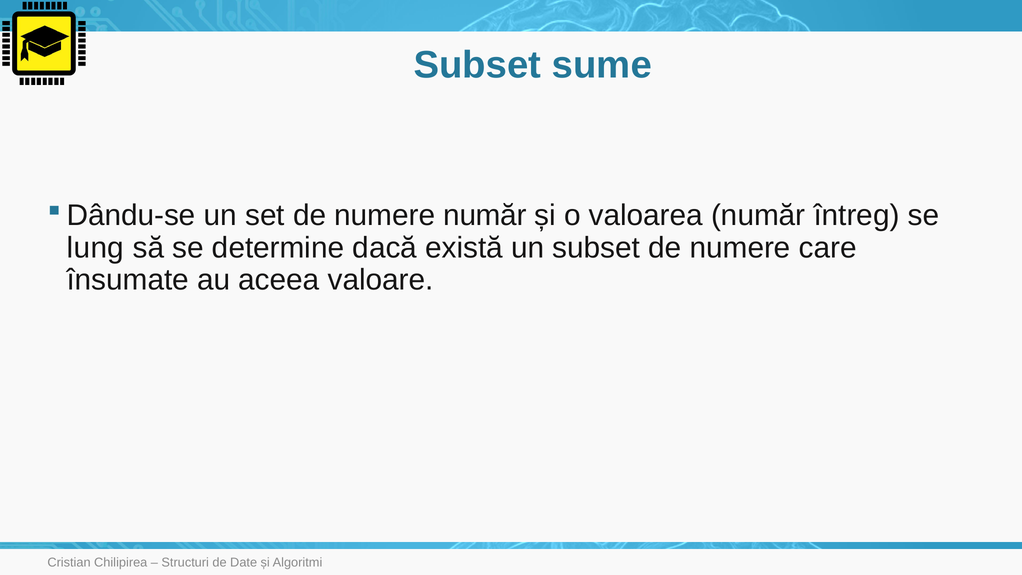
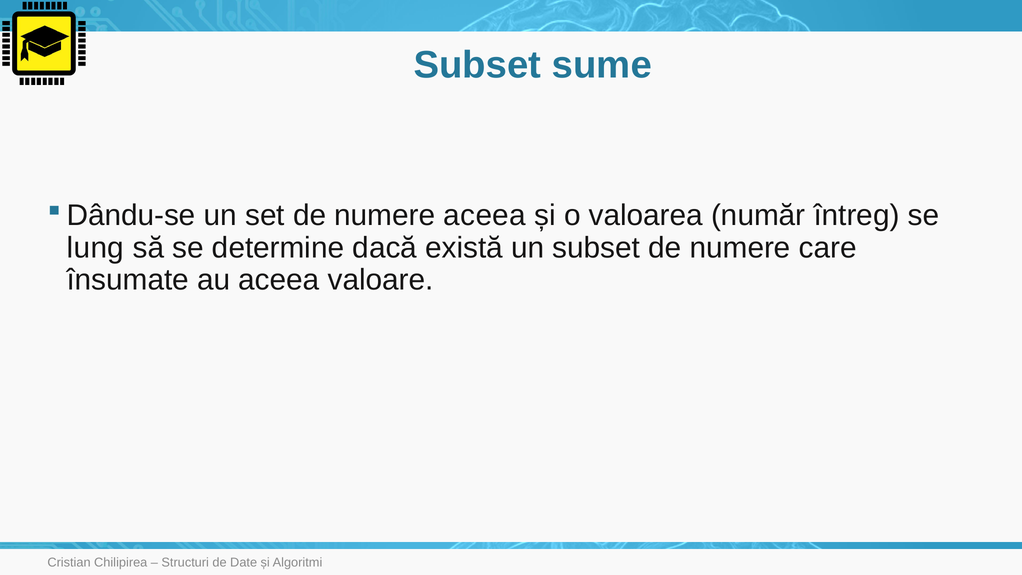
numere număr: număr -> aceea
